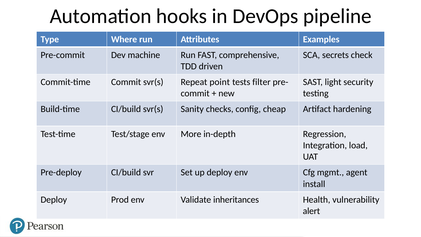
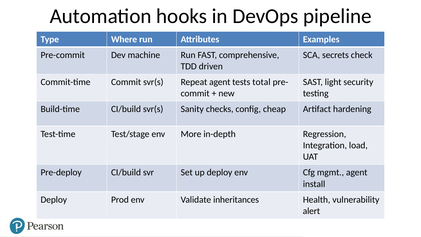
Repeat point: point -> agent
filter: filter -> total
